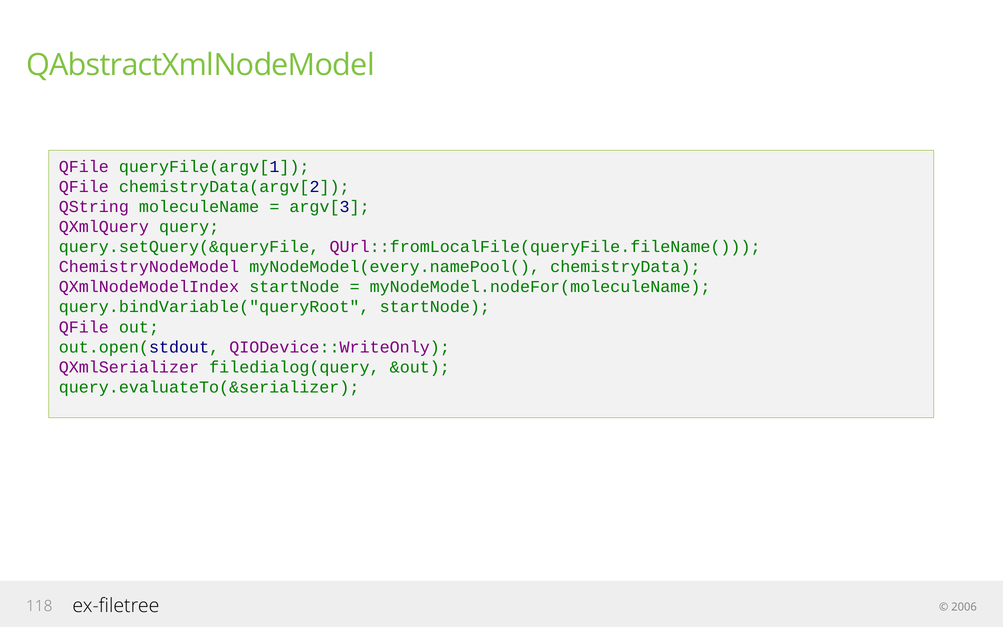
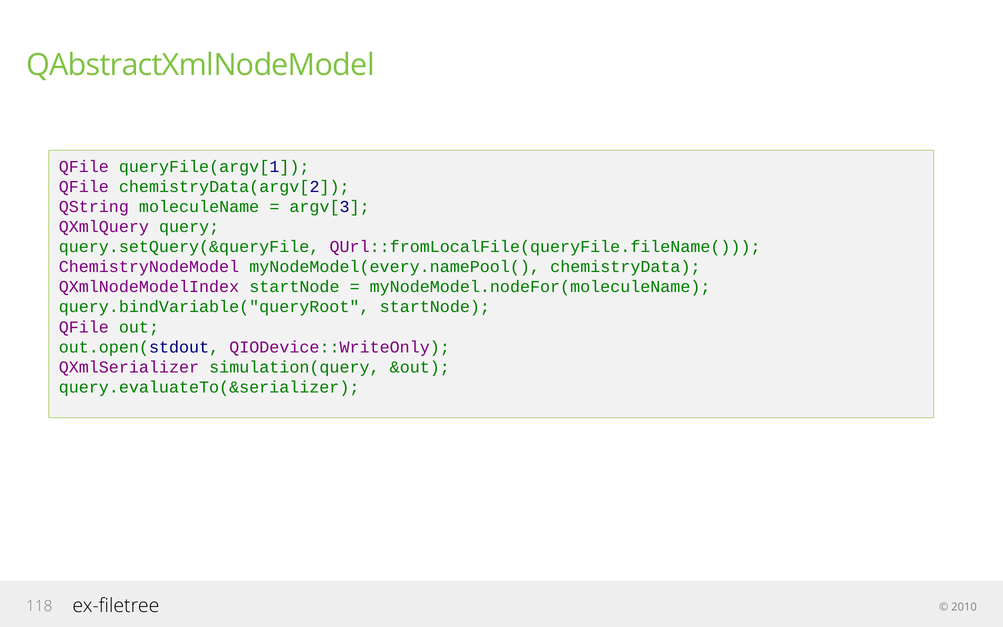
filedialog(query: filedialog(query -> simulation(query
2006: 2006 -> 2010
